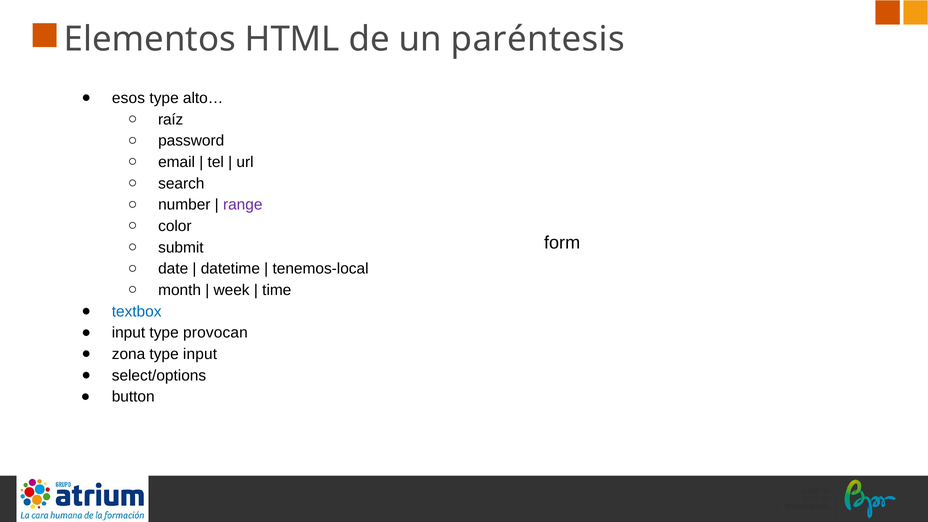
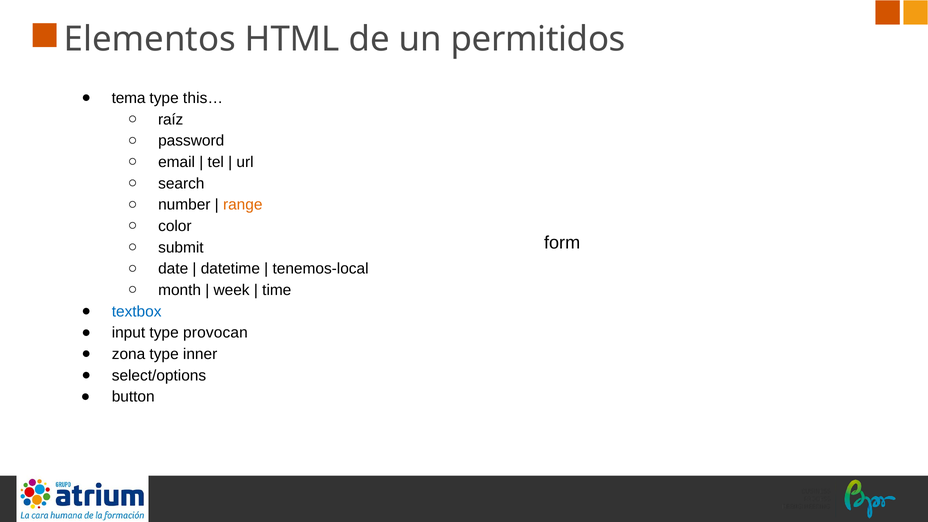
paréntesis: paréntesis -> permitidos
esos: esos -> tema
alto…: alto… -> this…
range colour: purple -> orange
type input: input -> inner
